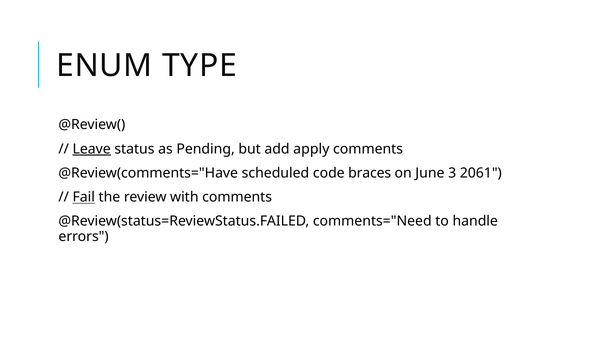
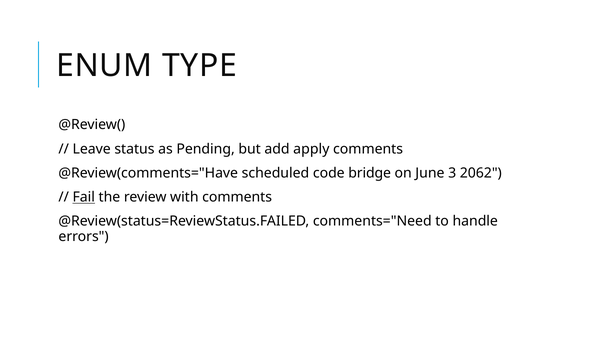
Leave underline: present -> none
braces: braces -> bridge
2061: 2061 -> 2062
